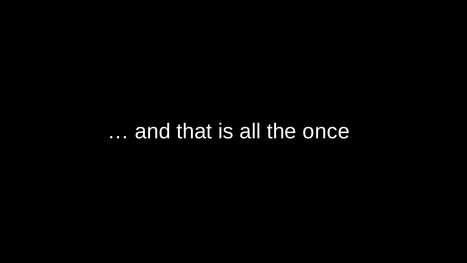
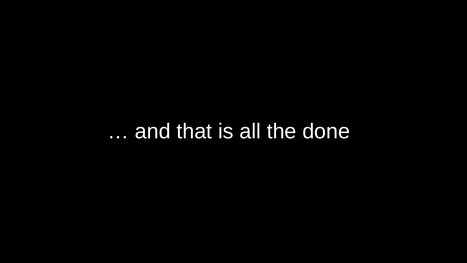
once: once -> done
